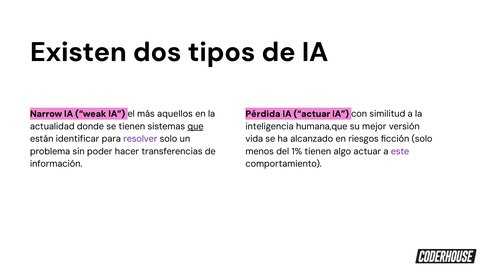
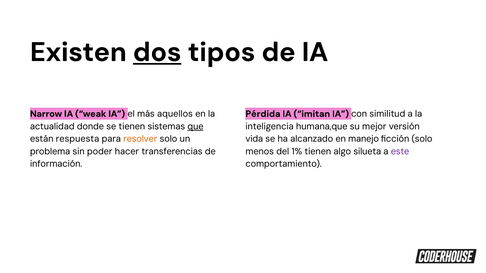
dos underline: none -> present
IA actuar: actuar -> imitan
identificar: identificar -> respuesta
resolver colour: purple -> orange
riesgos: riesgos -> manejo
algo actuar: actuar -> silueta
